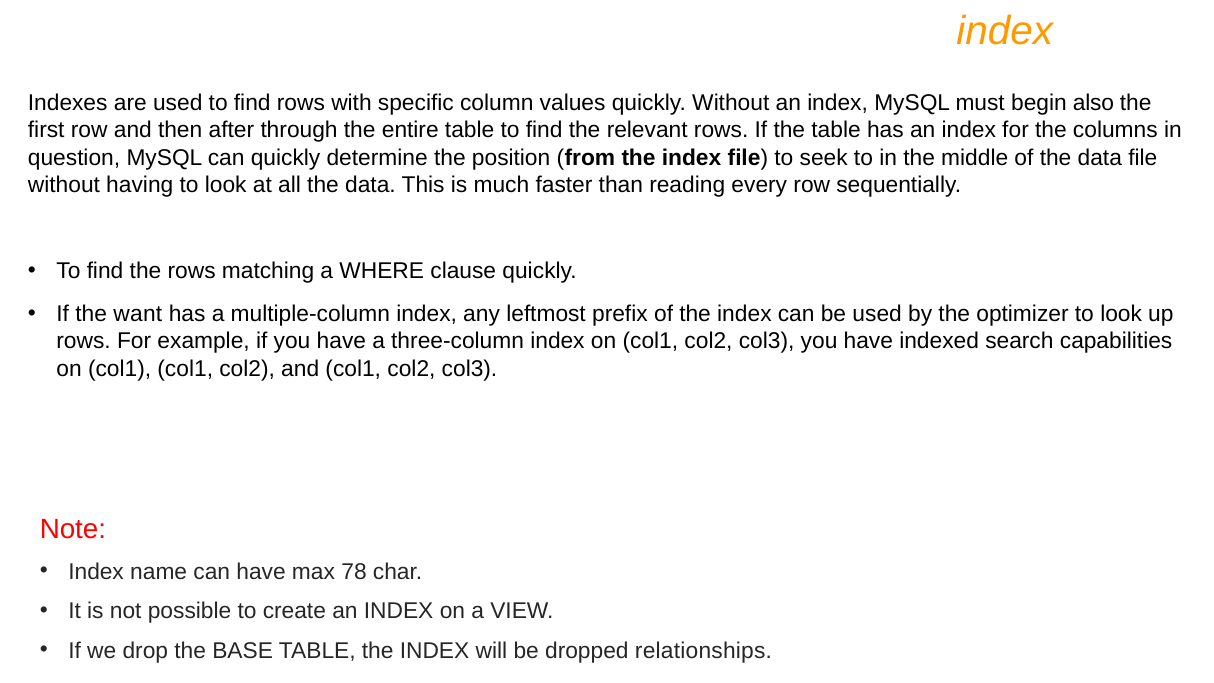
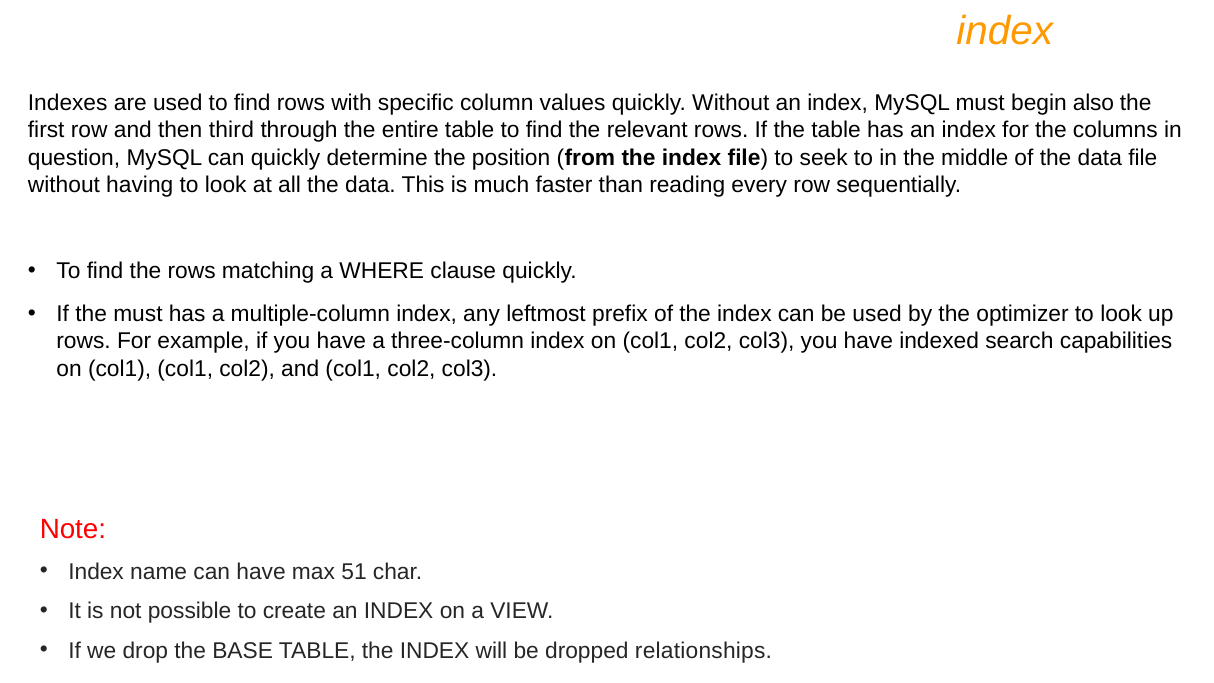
after: after -> third
the want: want -> must
78: 78 -> 51
